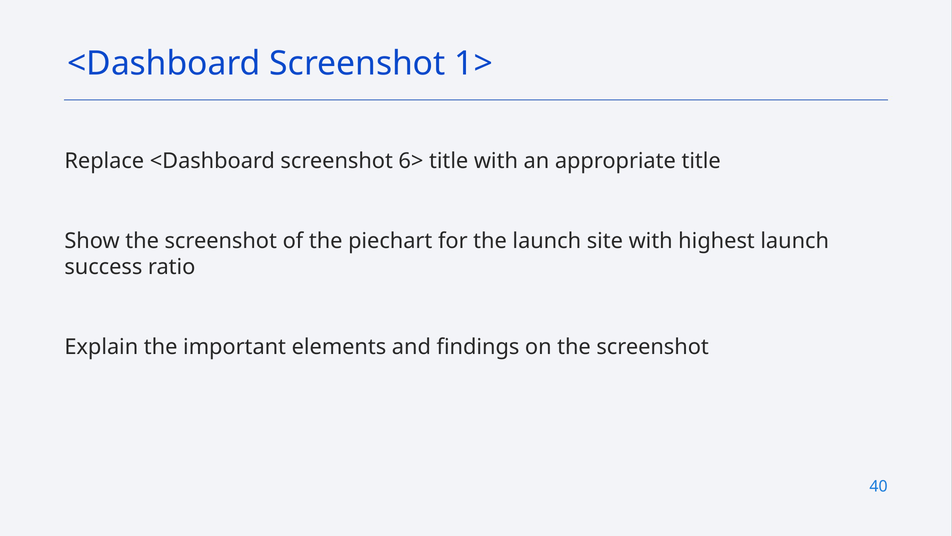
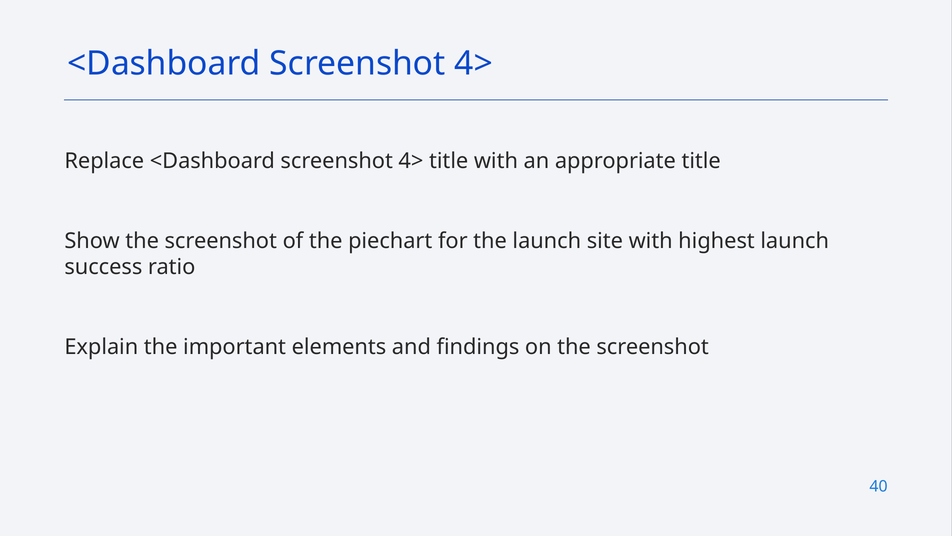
1> at (474, 64): 1> -> 4>
Replace <Dashboard screenshot 6>: 6> -> 4>
